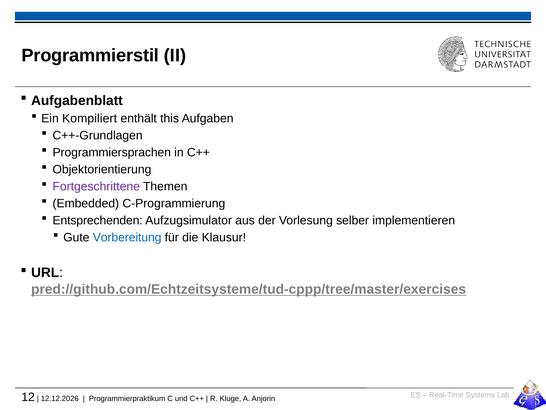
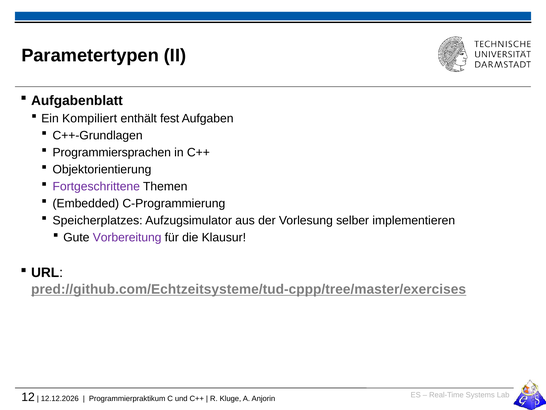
Programmierstil: Programmierstil -> Parametertypen
this: this -> fest
Entsprechenden: Entsprechenden -> Speicherplatzes
Vorbereitung colour: blue -> purple
